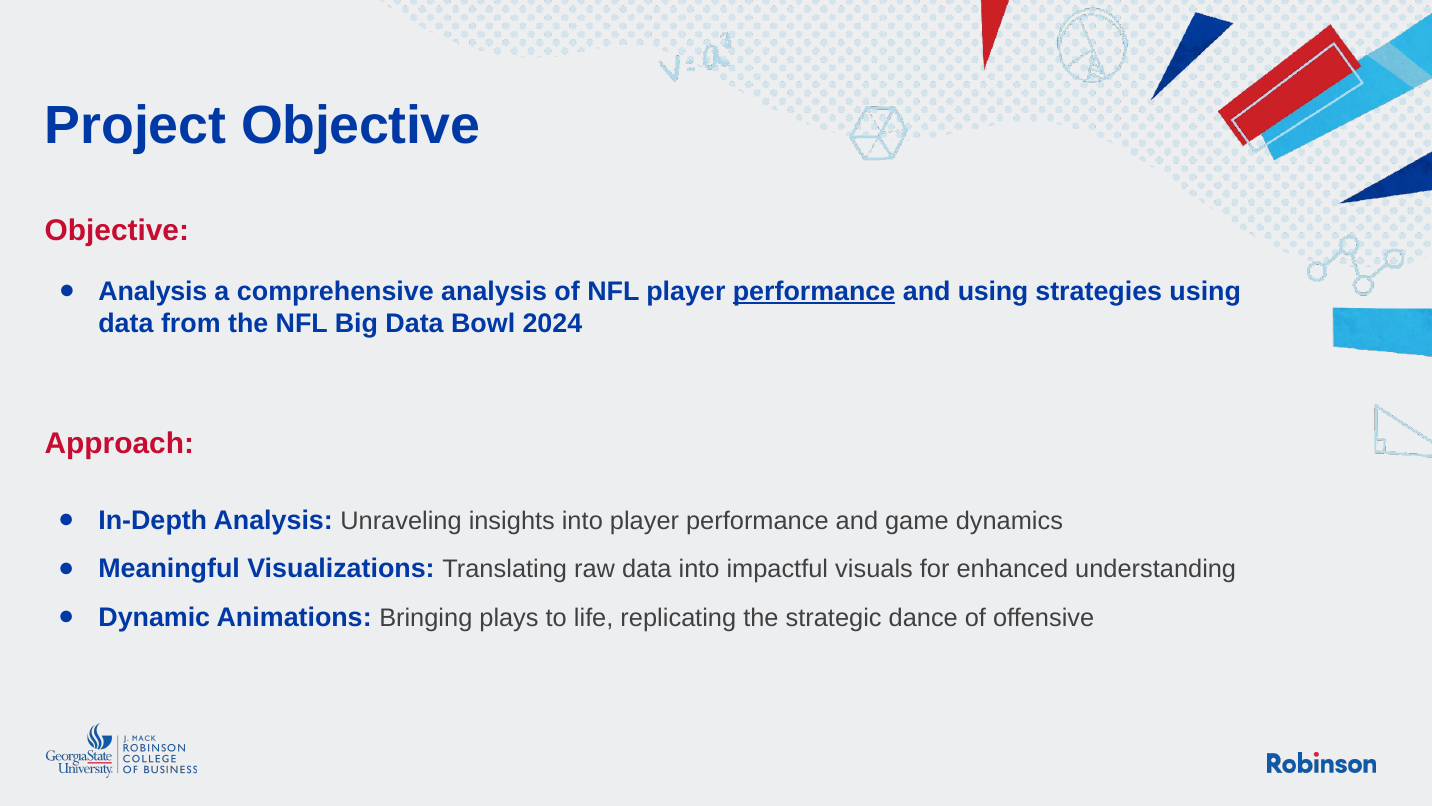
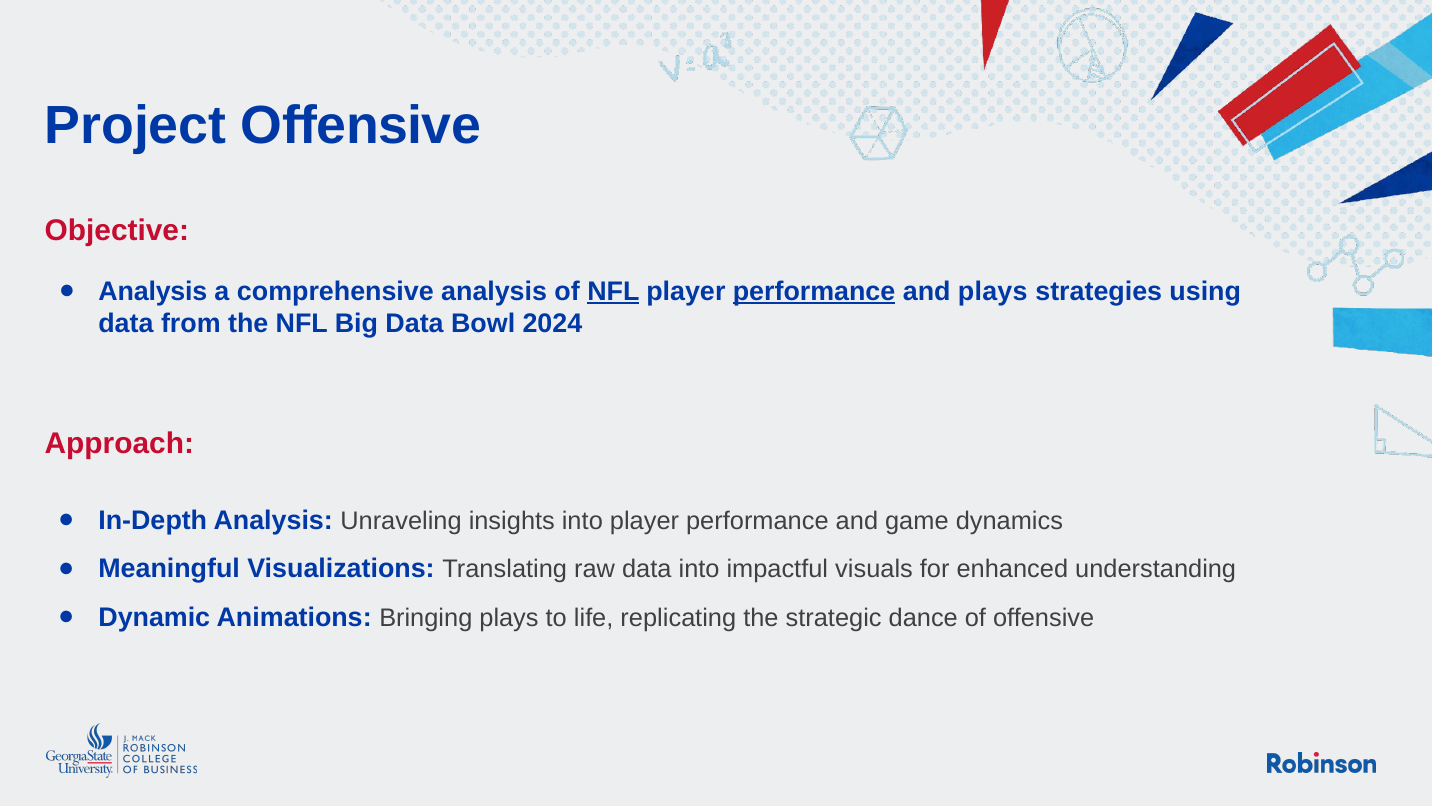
Project Objective: Objective -> Offensive
NFL at (613, 291) underline: none -> present
and using: using -> plays
